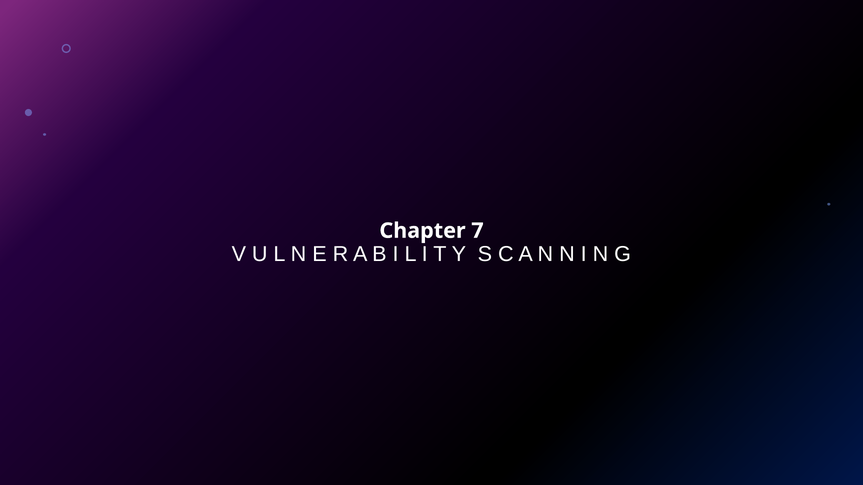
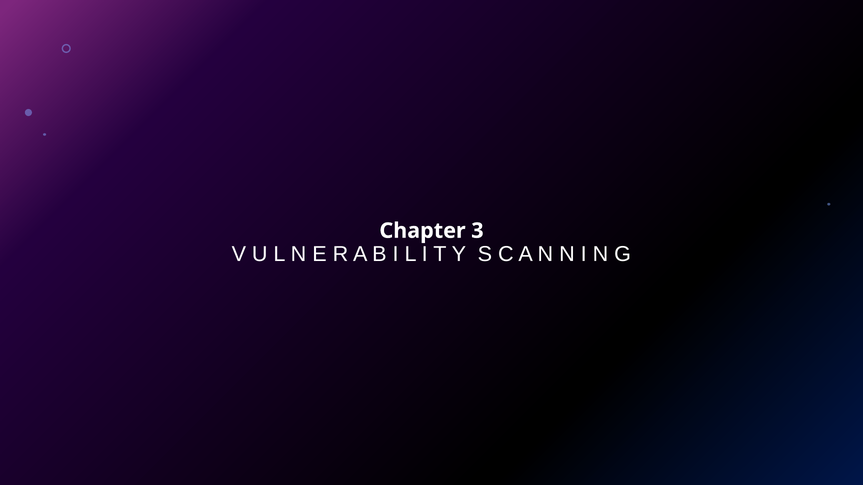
7: 7 -> 3
